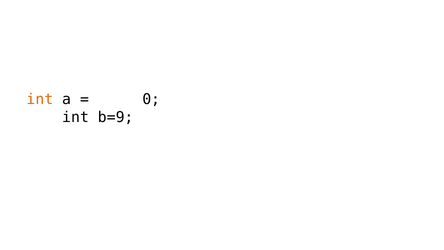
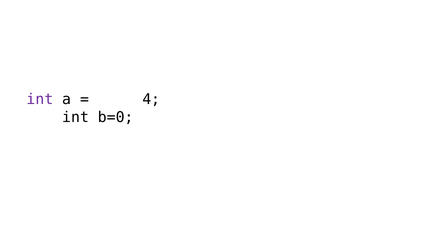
int at (40, 99) colour: orange -> purple
0: 0 -> 4
b=9: b=9 -> b=0
